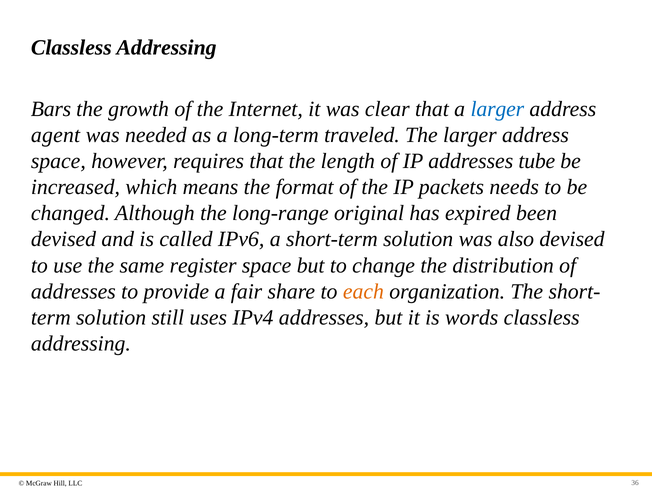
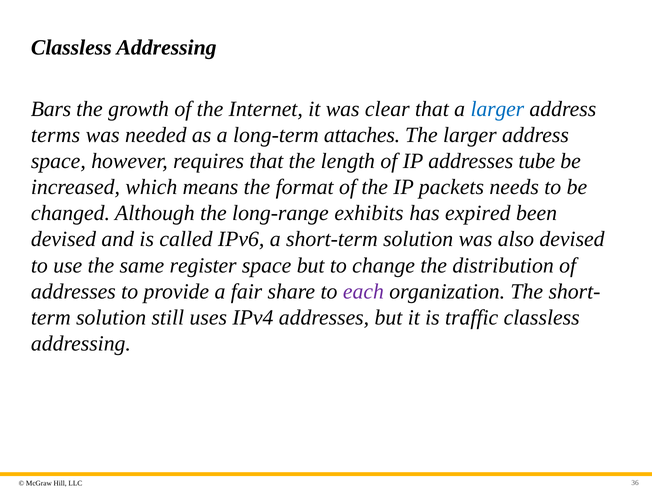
agent: agent -> terms
traveled: traveled -> attaches
original: original -> exhibits
each colour: orange -> purple
words: words -> traffic
